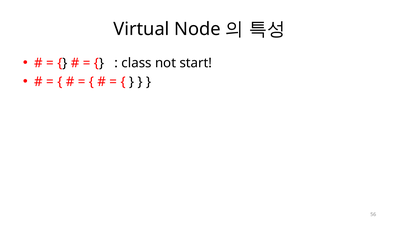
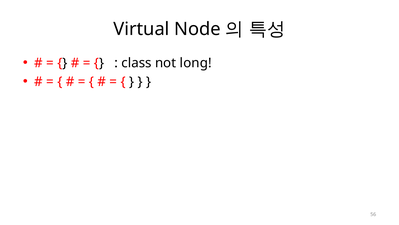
start: start -> long
